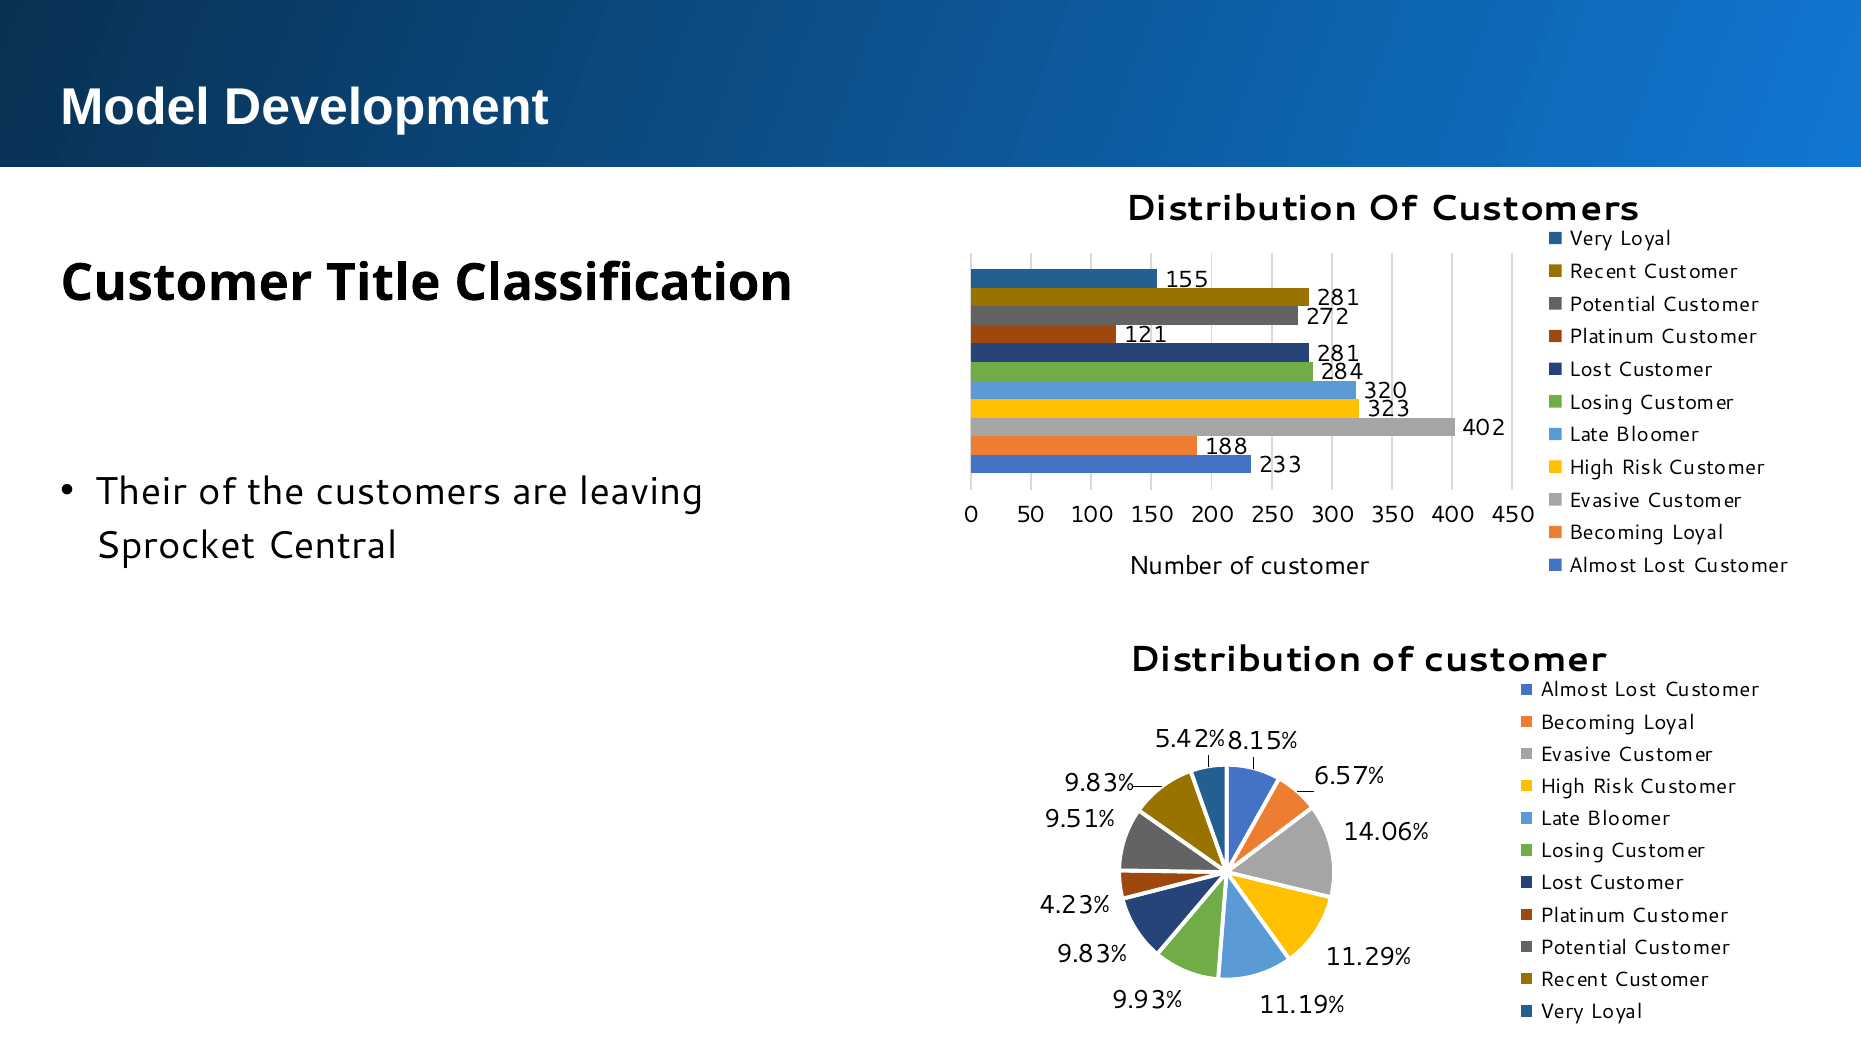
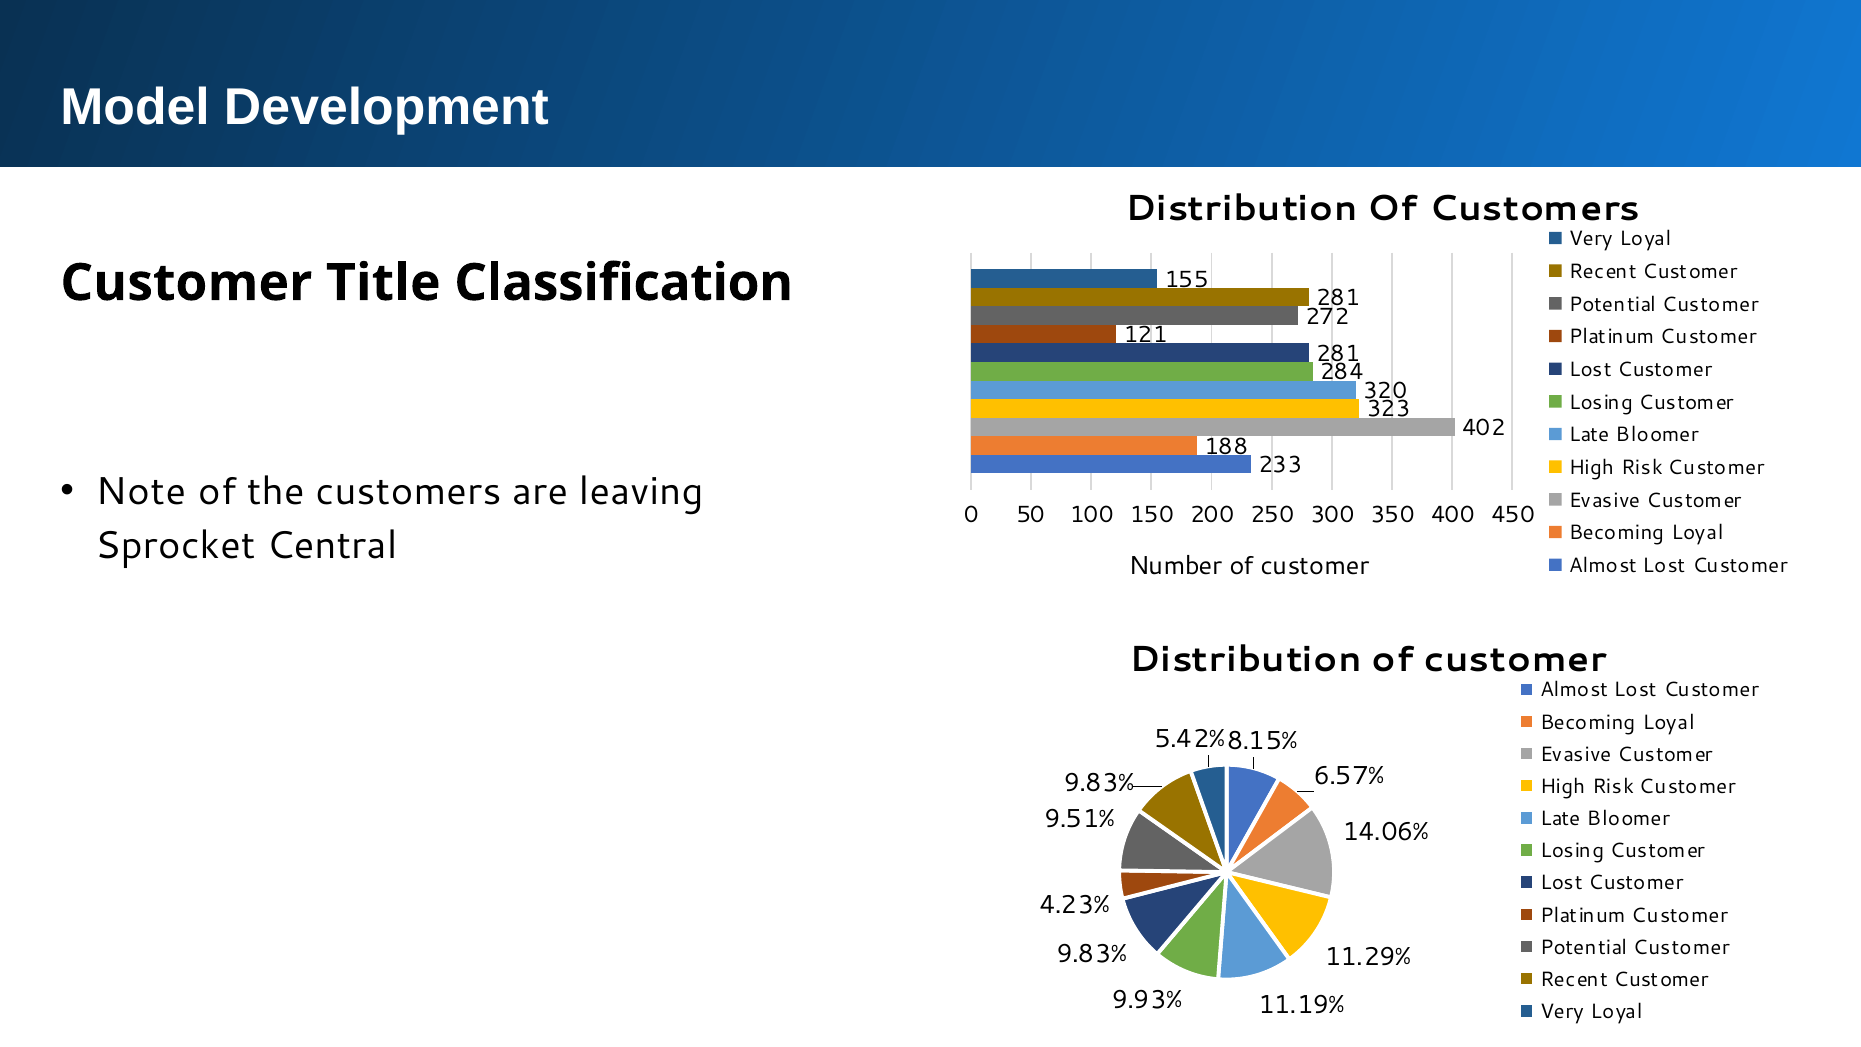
Their: Their -> Note
